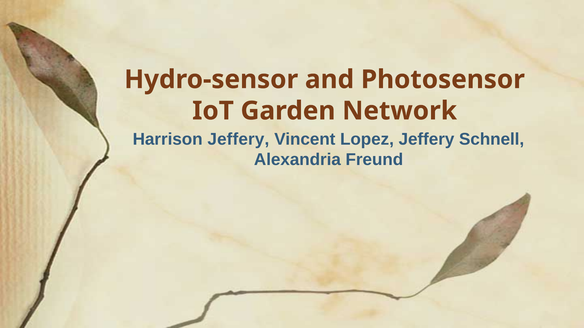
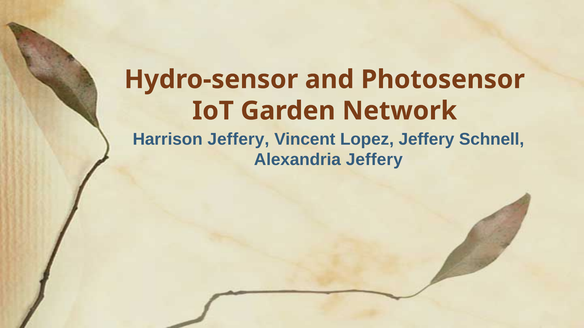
Alexandria Freund: Freund -> Jeffery
